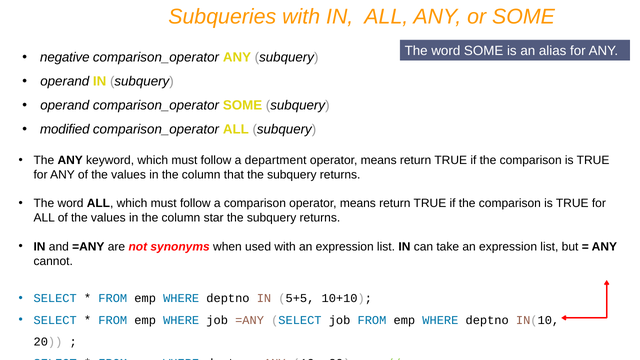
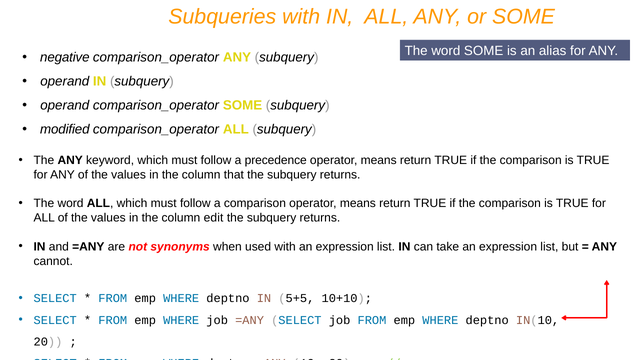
department: department -> precedence
star: star -> edit
